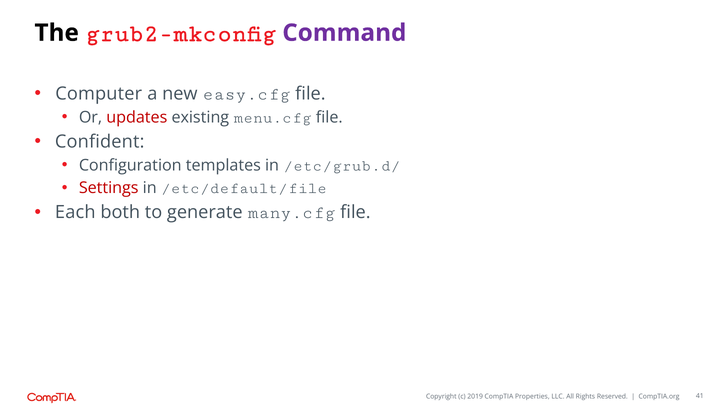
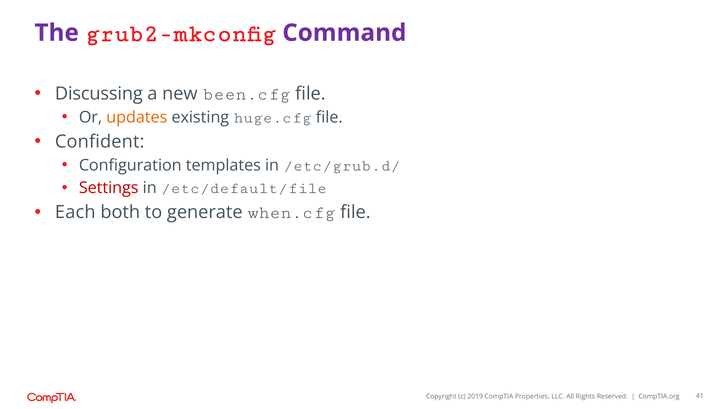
The colour: black -> purple
Computer: Computer -> Discussing
easy.cfg: easy.cfg -> been.cfg
updates colour: red -> orange
menu.cfg: menu.cfg -> huge.cfg
many.cfg: many.cfg -> when.cfg
